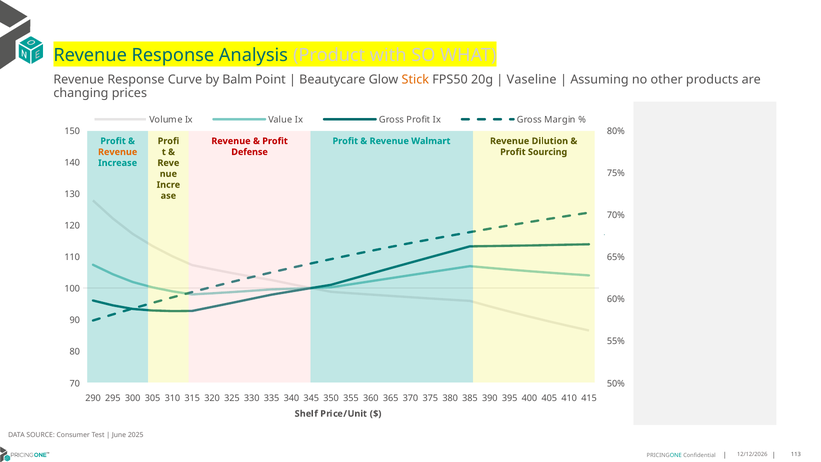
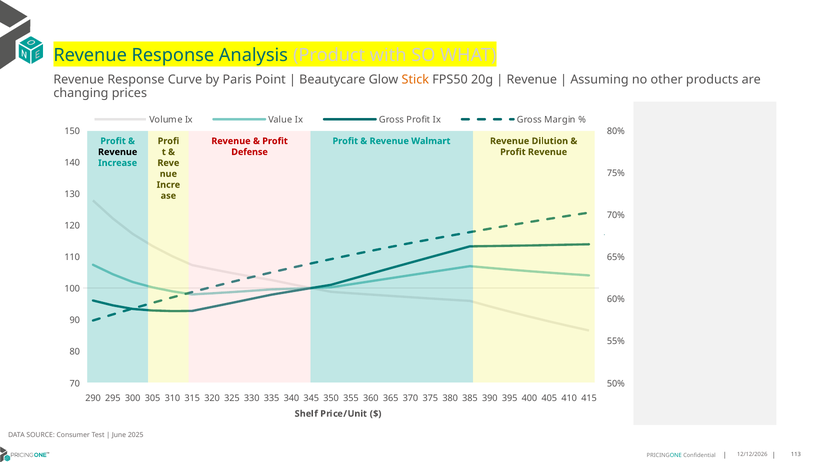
Balm: Balm -> Paris
Vaseline at (532, 79): Vaseline -> Revenue
Revenue at (118, 152) colour: orange -> black
Profit Sourcing: Sourcing -> Revenue
